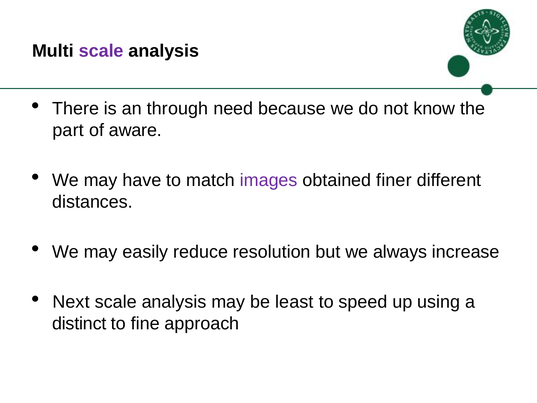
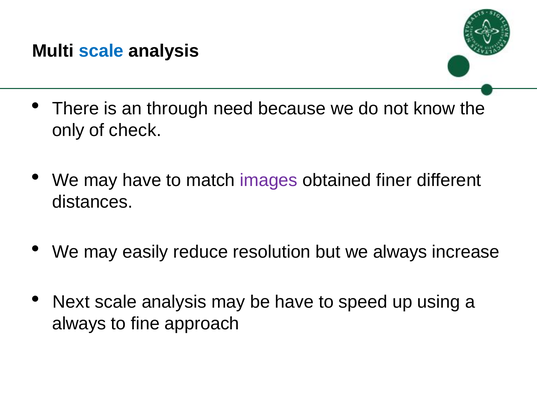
scale at (101, 51) colour: purple -> blue
part: part -> only
aware: aware -> check
be least: least -> have
distinct at (79, 323): distinct -> always
